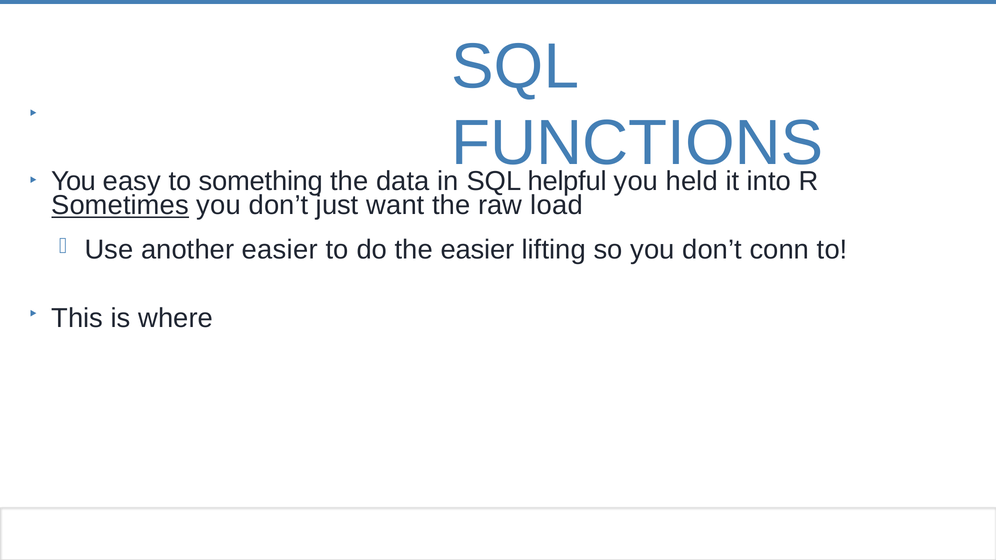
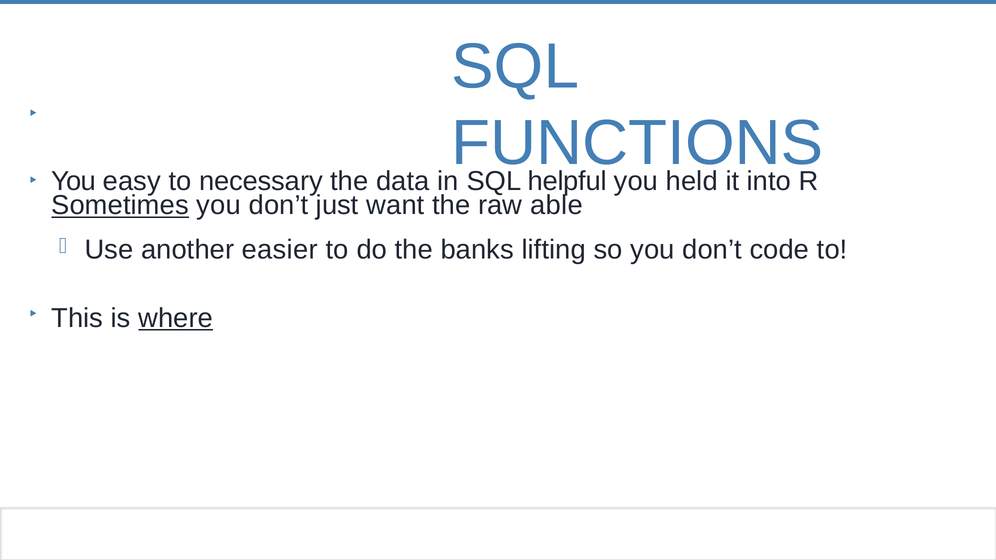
something: something -> necessary
load: load -> able
the easier: easier -> banks
conn: conn -> code
where underline: none -> present
